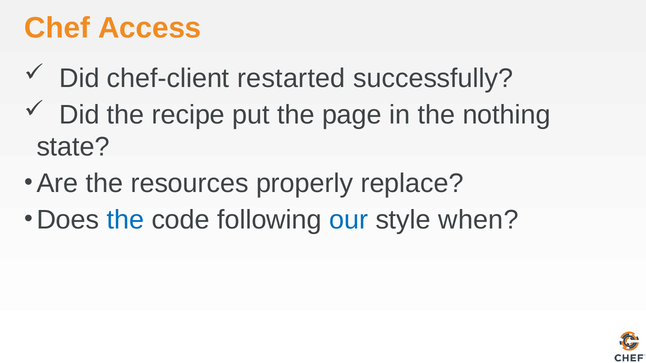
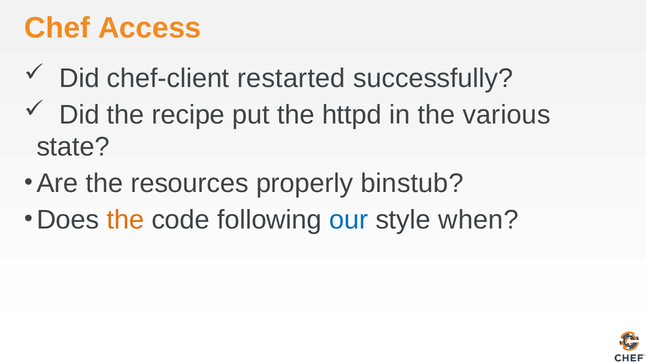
page: page -> httpd
nothing: nothing -> various
replace: replace -> binstub
the at (125, 220) colour: blue -> orange
